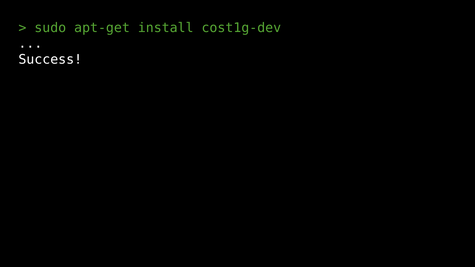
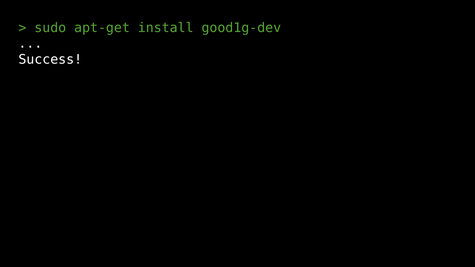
cost1g-dev: cost1g-dev -> good1g-dev
